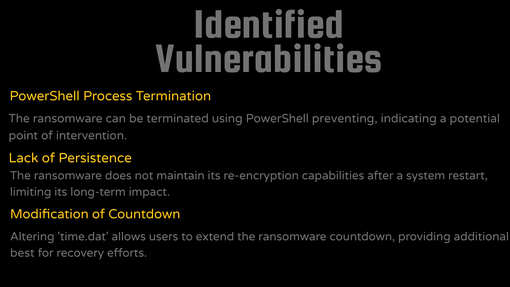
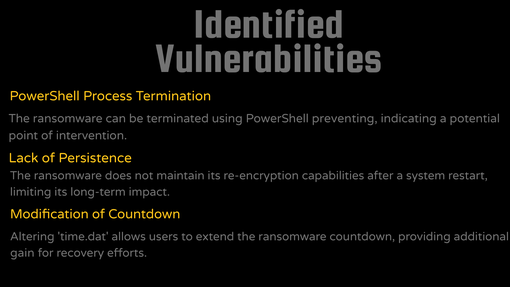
best: best -> gain
